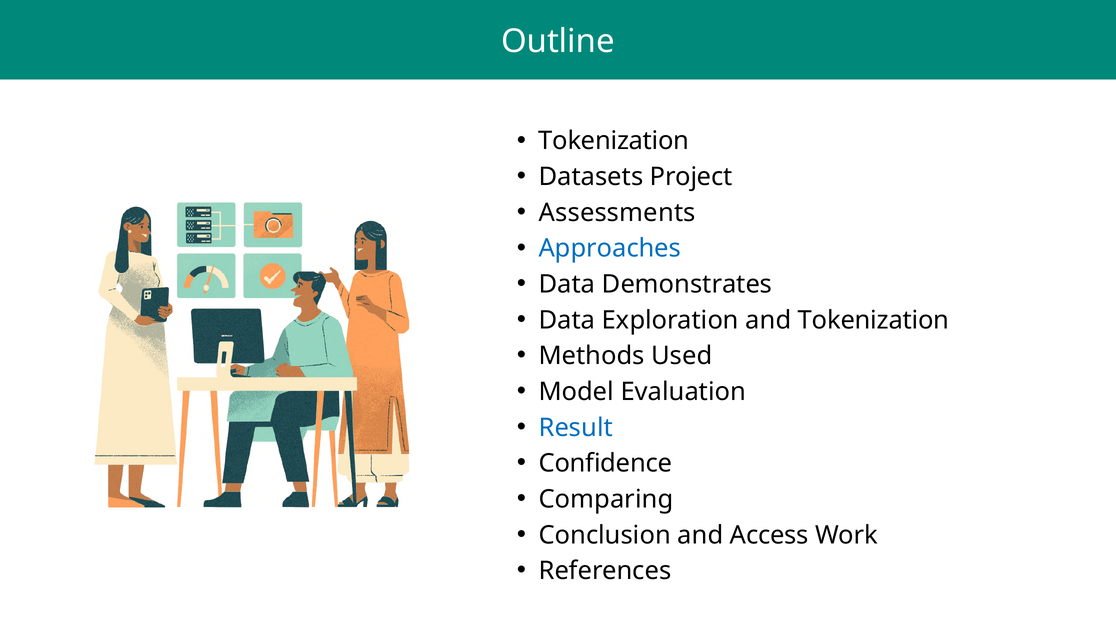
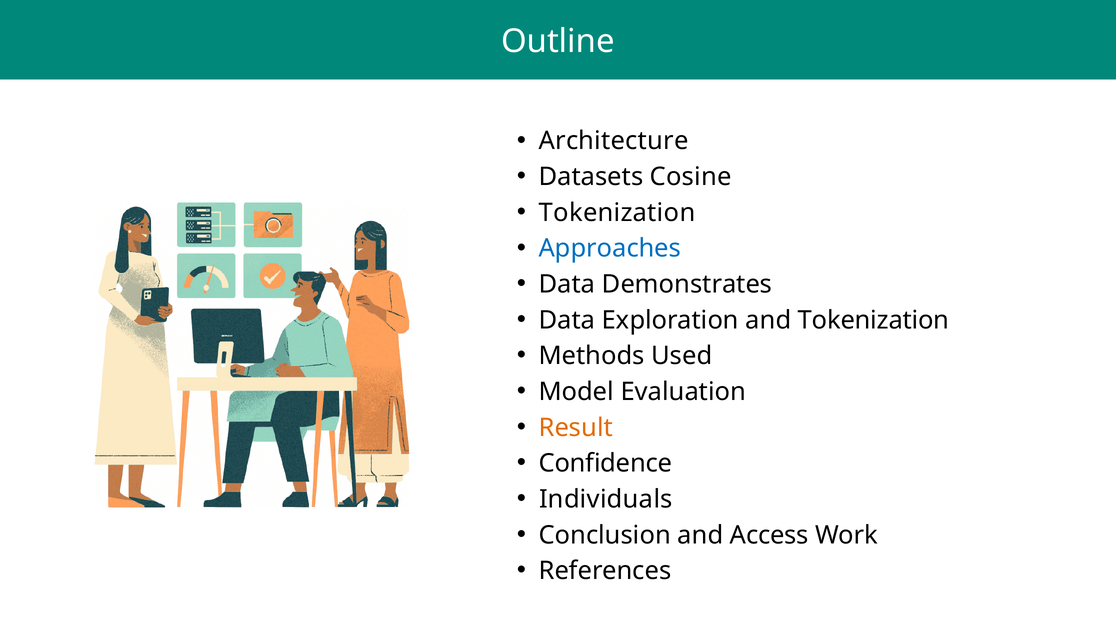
Tokenization at (614, 141): Tokenization -> Architecture
Project: Project -> Cosine
Assessments at (617, 213): Assessments -> Tokenization
Result colour: blue -> orange
Comparing: Comparing -> Individuals
